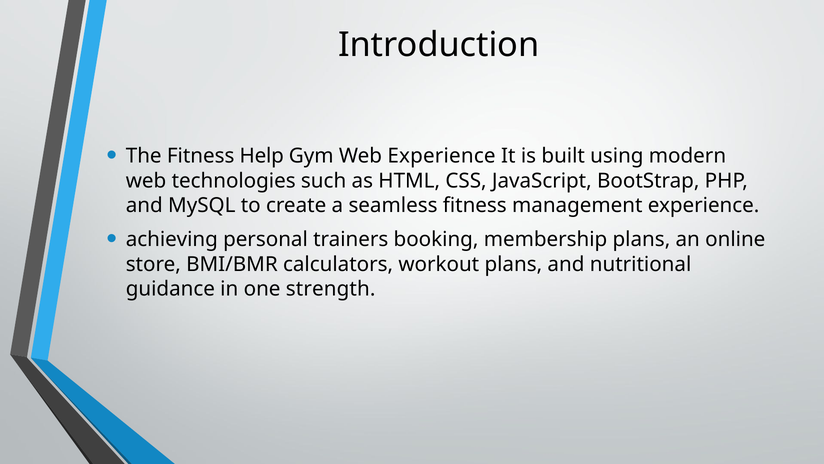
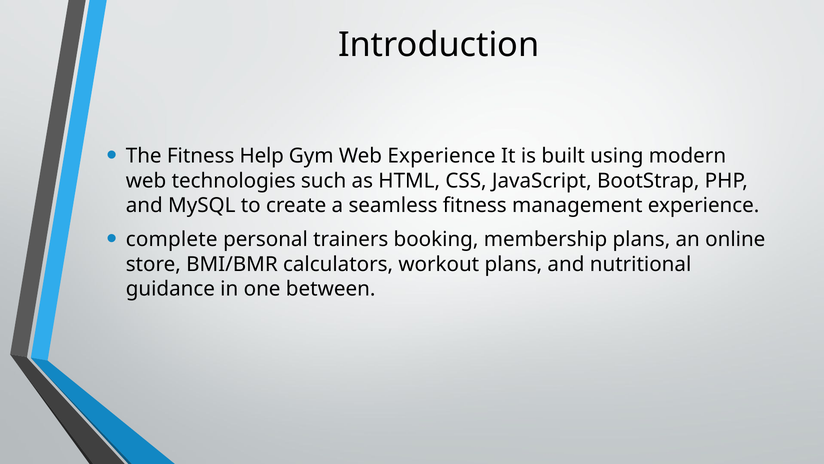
achieving: achieving -> complete
strength: strength -> between
